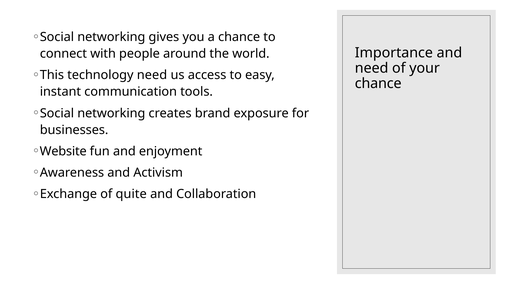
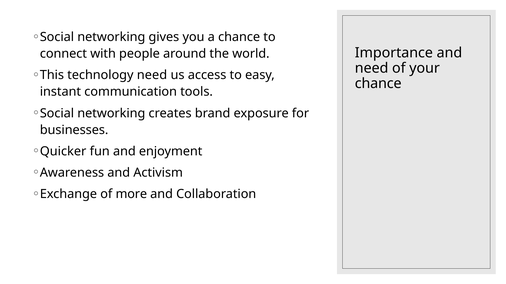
Website: Website -> Quicker
quite: quite -> more
